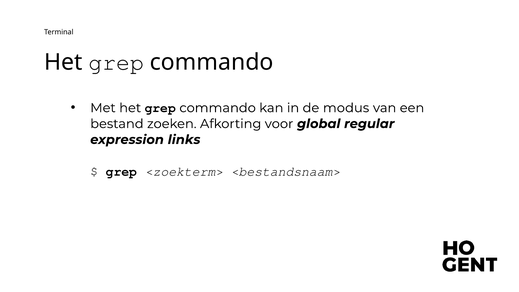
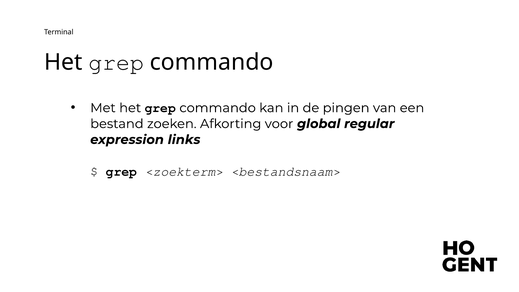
modus: modus -> pingen
